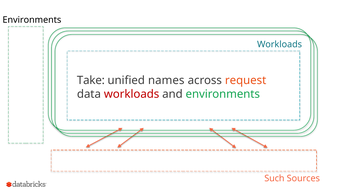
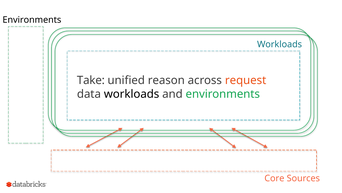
names: names -> reason
workloads at (132, 94) colour: red -> black
Such: Such -> Core
